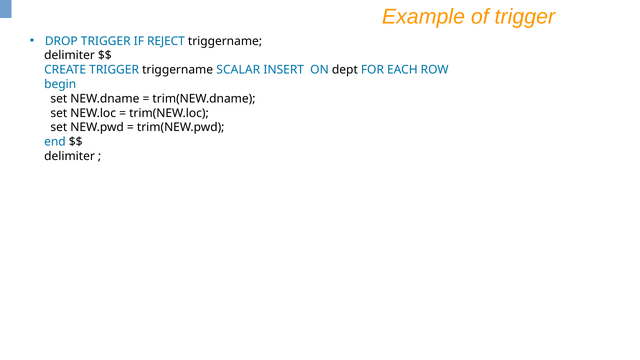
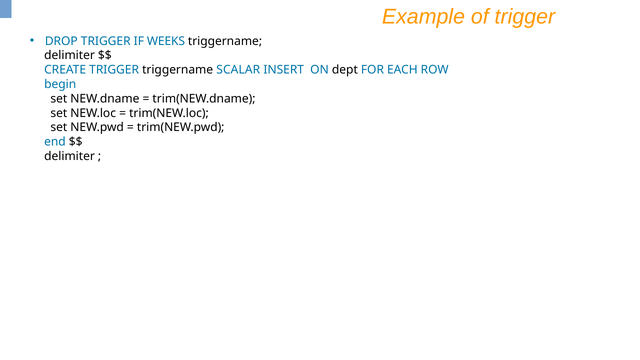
REJECT: REJECT -> WEEKS
